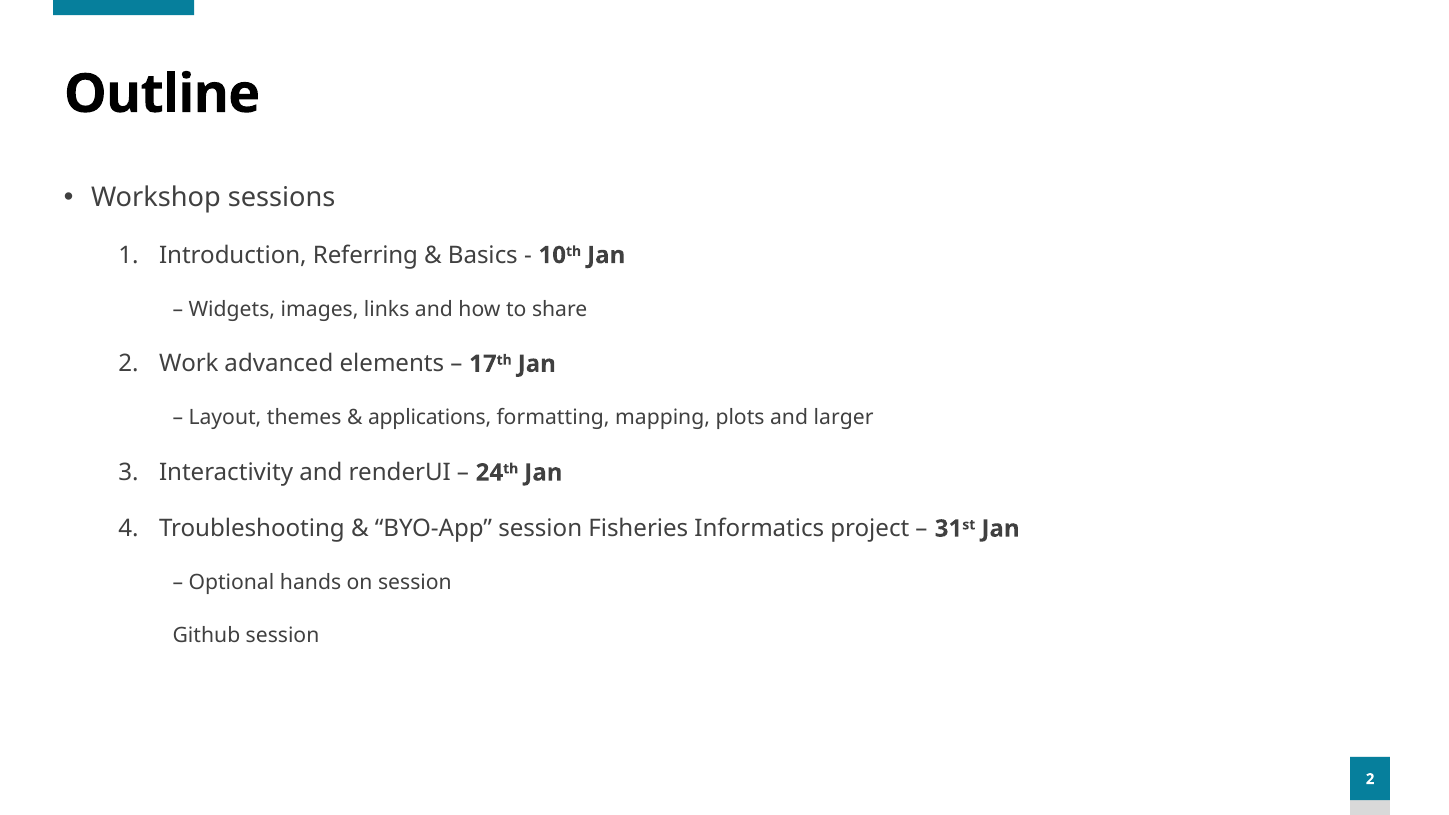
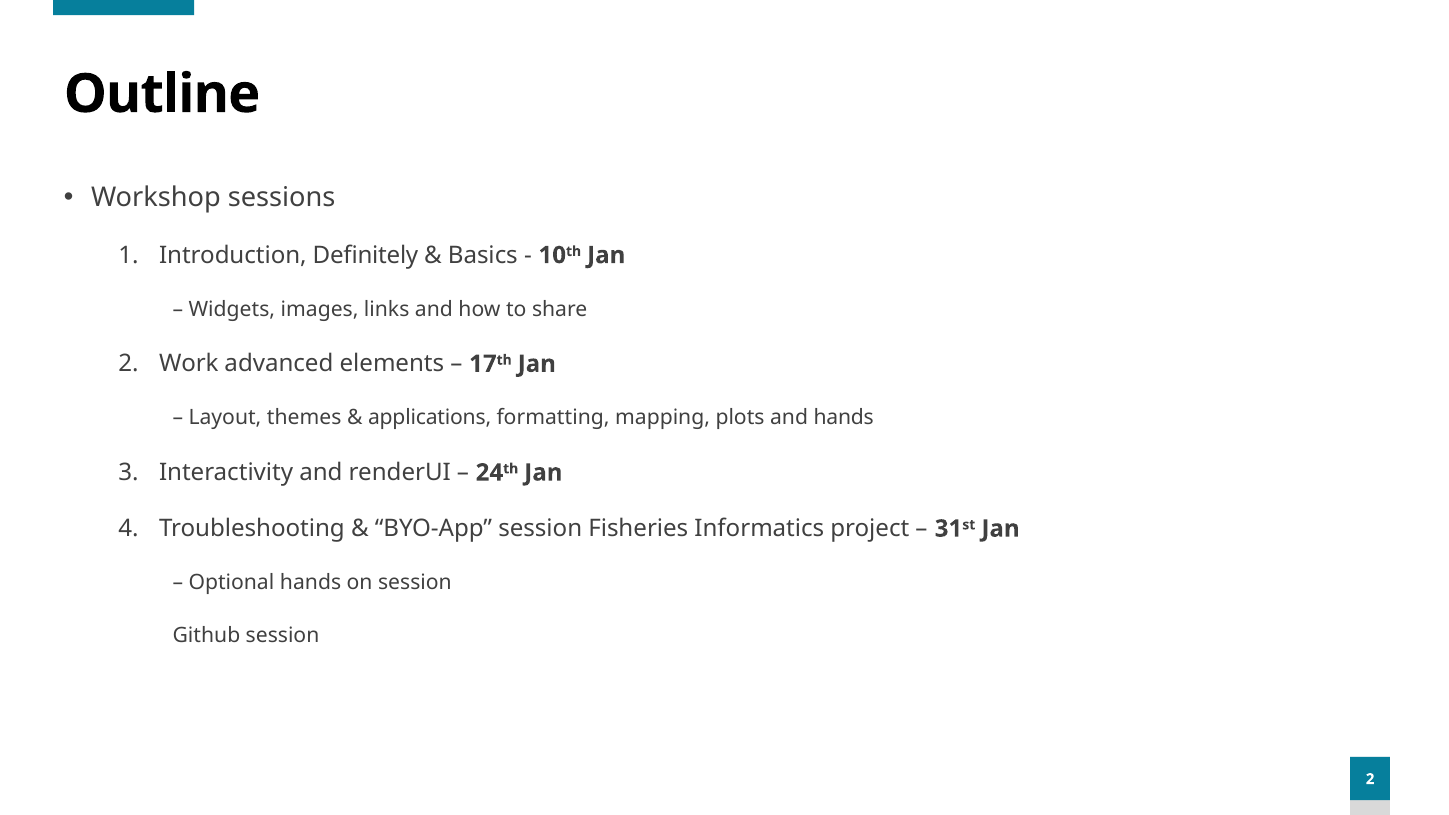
Referring: Referring -> Definitely
and larger: larger -> hands
